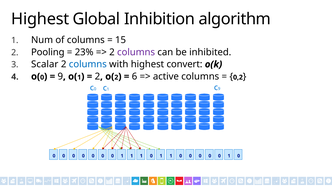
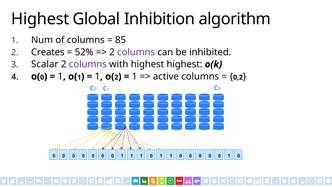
15: 15 -> 85
Pooling: Pooling -> Creates
23%: 23% -> 52%
columns at (88, 64) colour: blue -> purple
highest convert: convert -> highest
9 at (60, 76): 9 -> 1
2 at (97, 76): 2 -> 1
6 at (135, 76): 6 -> 1
